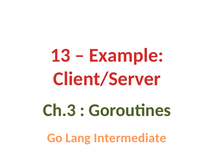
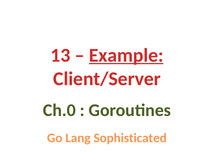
Example underline: none -> present
Ch.3: Ch.3 -> Ch.0
Intermediate: Intermediate -> Sophisticated
